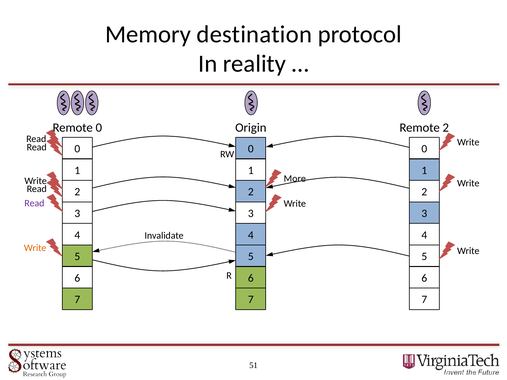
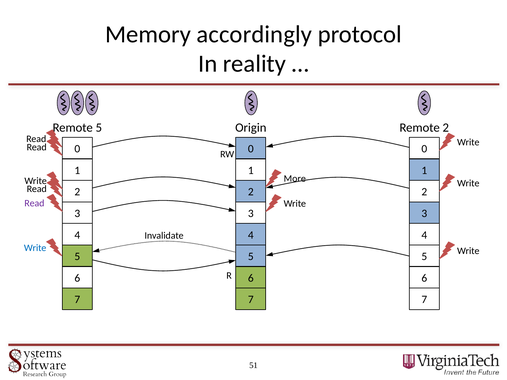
destination: destination -> accordingly
0 at (99, 128): 0 -> 5
Write at (35, 248) colour: orange -> blue
